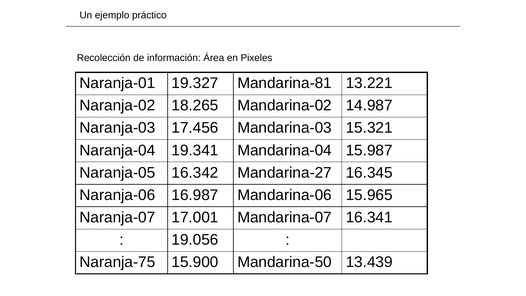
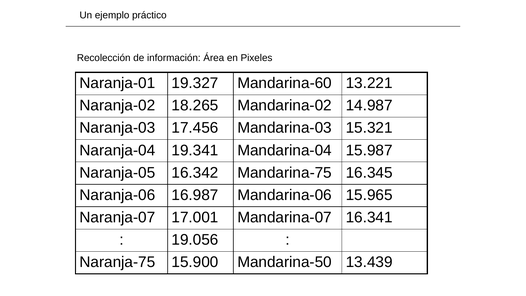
Mandarina-81: Mandarina-81 -> Mandarina-60
Mandarina-27: Mandarina-27 -> Mandarina-75
